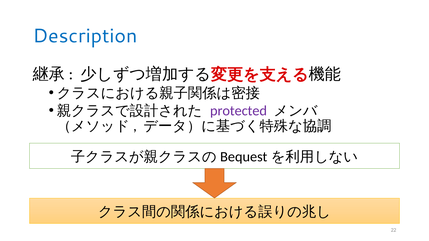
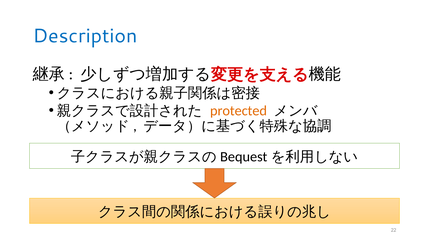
protected colour: purple -> orange
